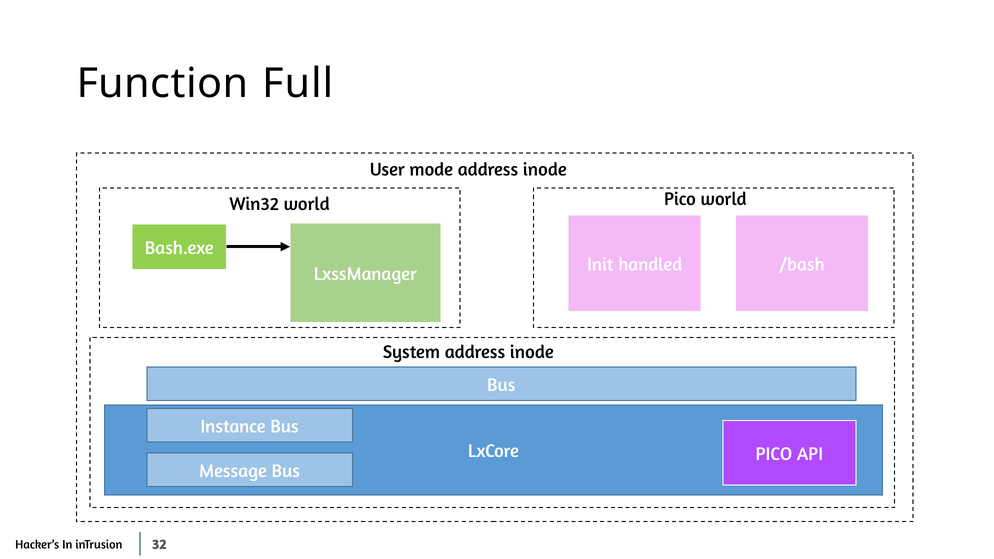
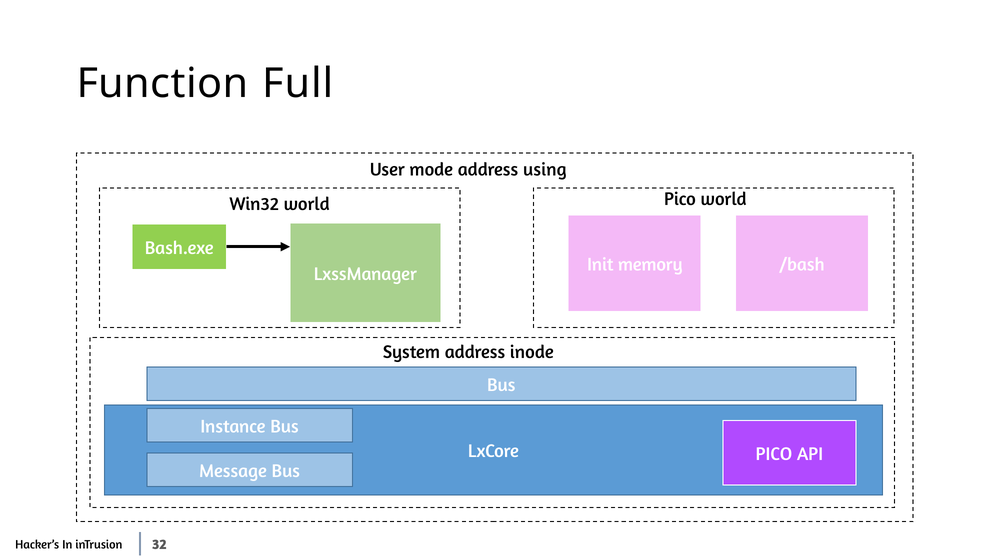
mode address inode: inode -> using
handled: handled -> memory
